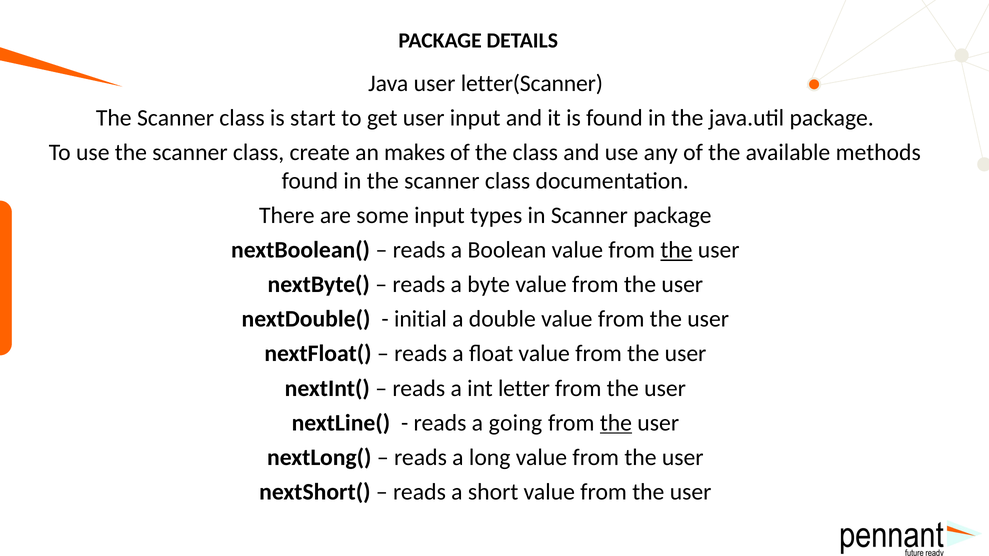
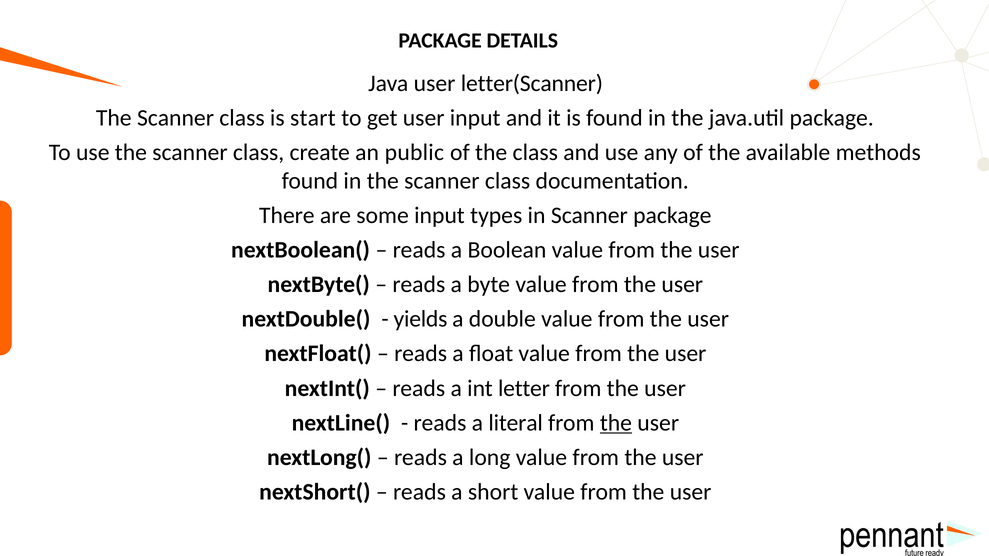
makes: makes -> public
the at (676, 250) underline: present -> none
initial: initial -> yields
going: going -> literal
